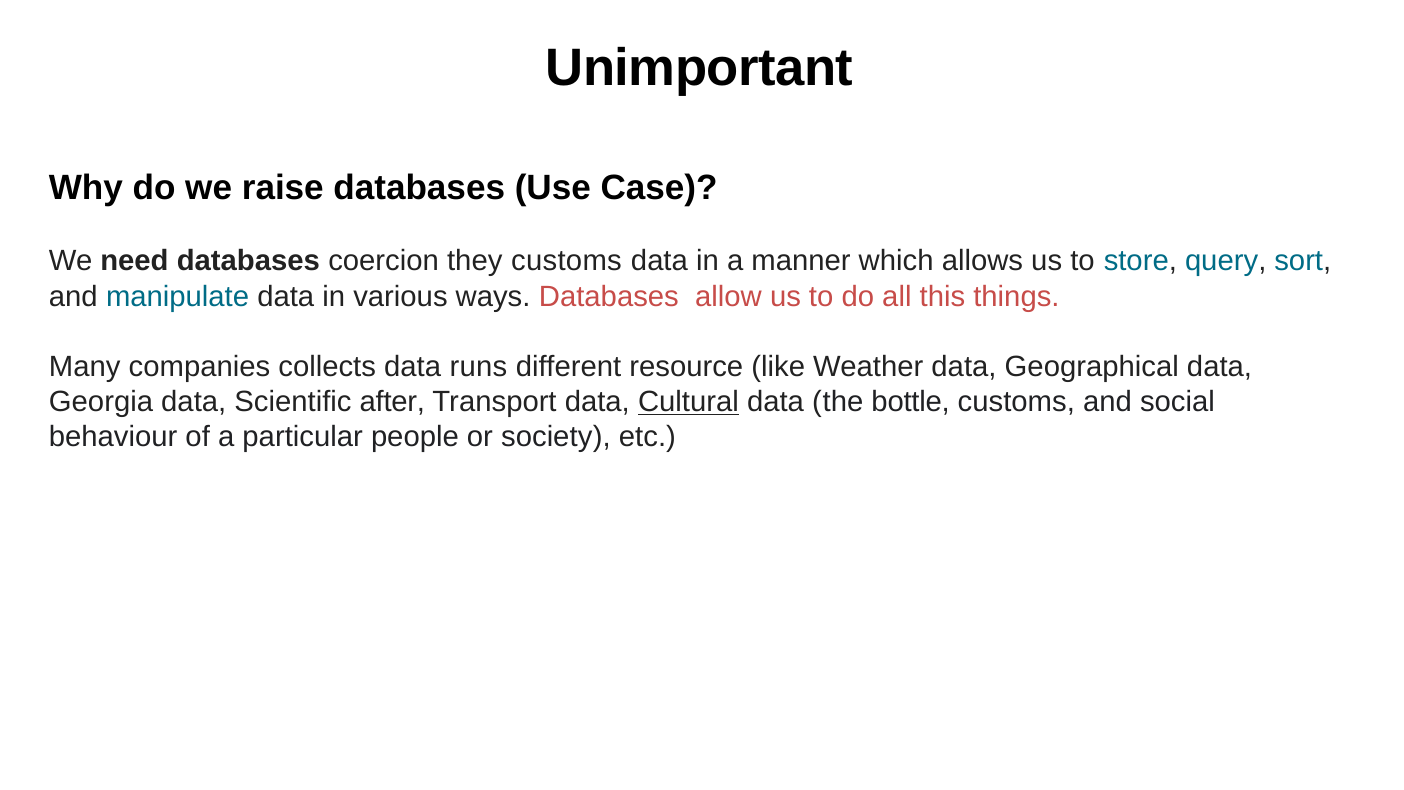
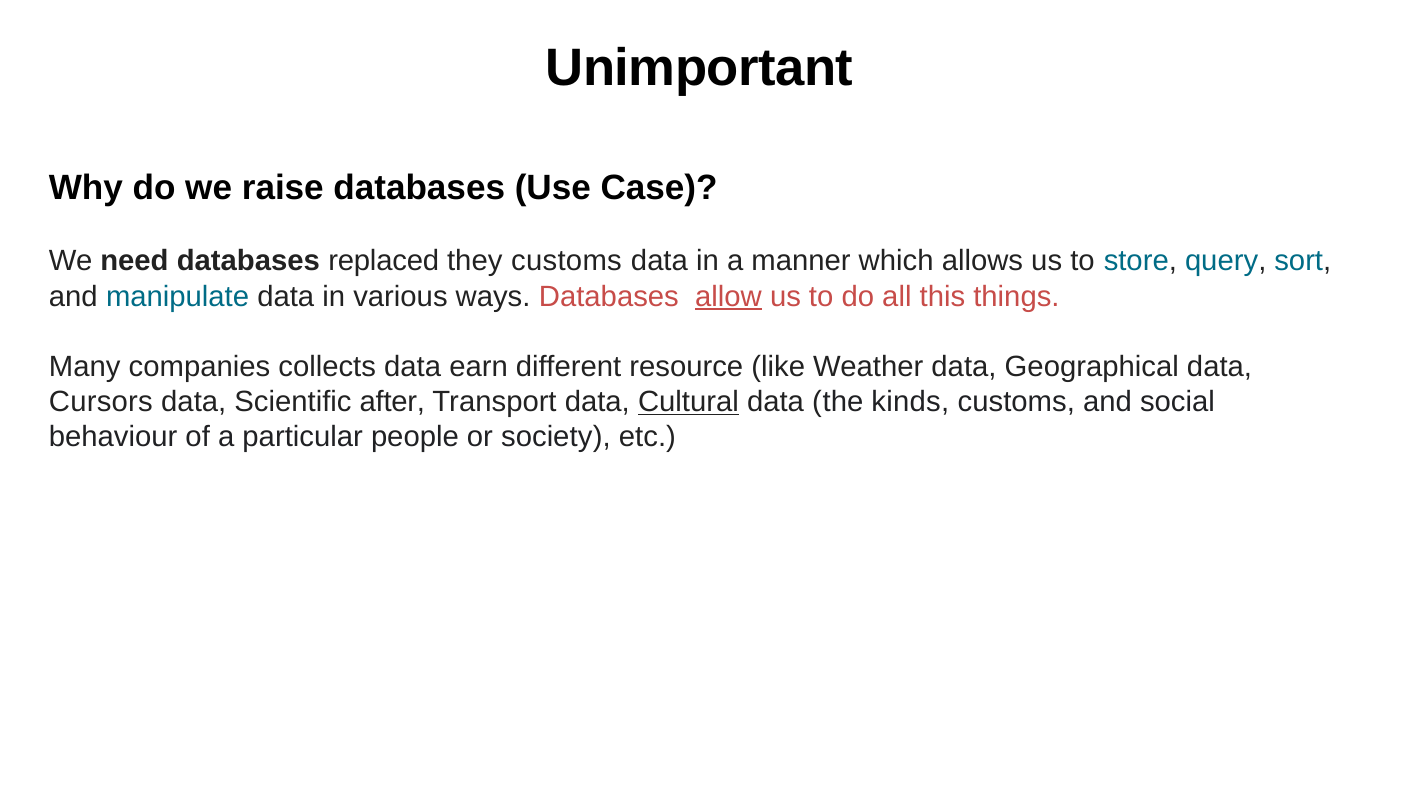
coercion: coercion -> replaced
allow underline: none -> present
runs: runs -> earn
Georgia: Georgia -> Cursors
bottle: bottle -> kinds
